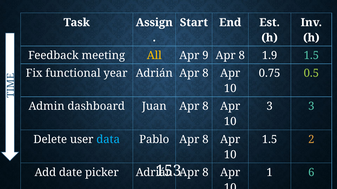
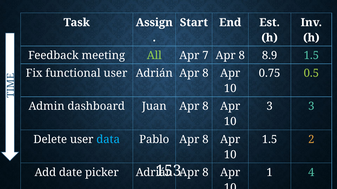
All colour: yellow -> light green
9: 9 -> 7
1.9: 1.9 -> 8.9
functional year: year -> user
6: 6 -> 4
